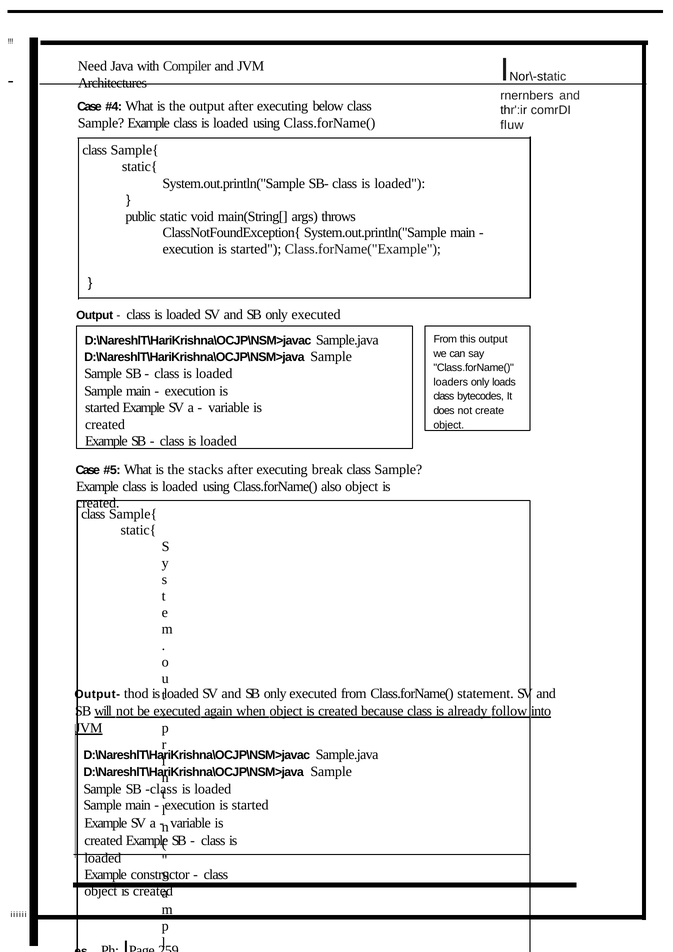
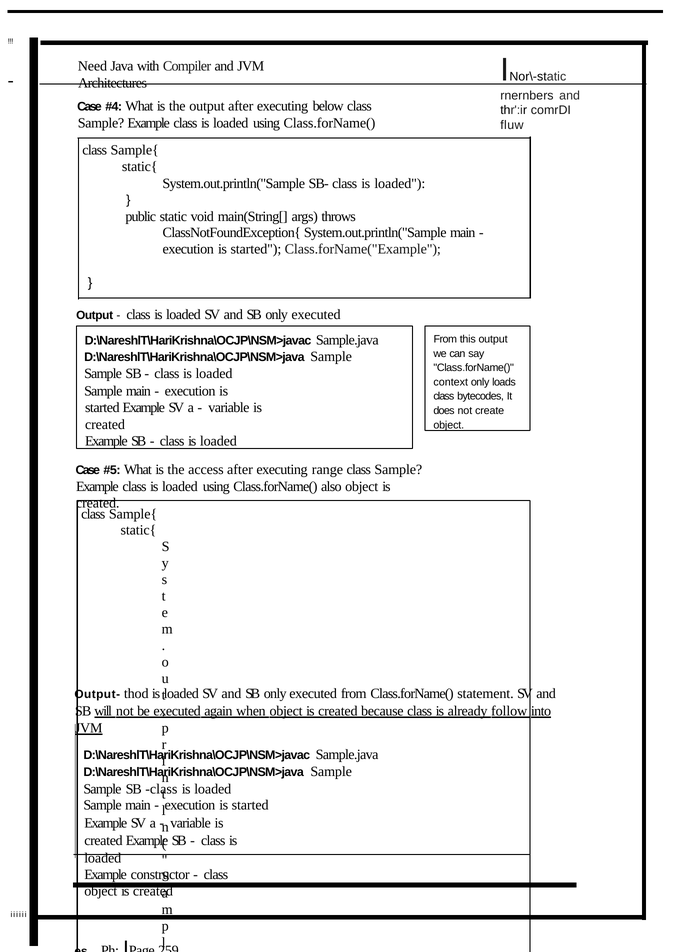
loaders: loaders -> context
stacks: stacks -> access
break: break -> range
